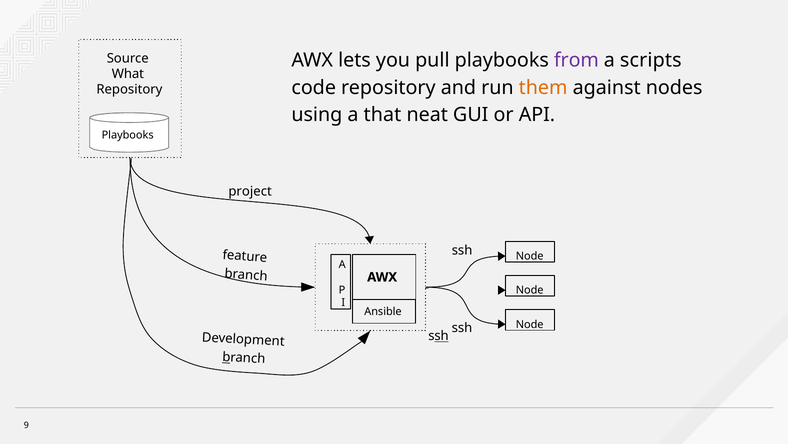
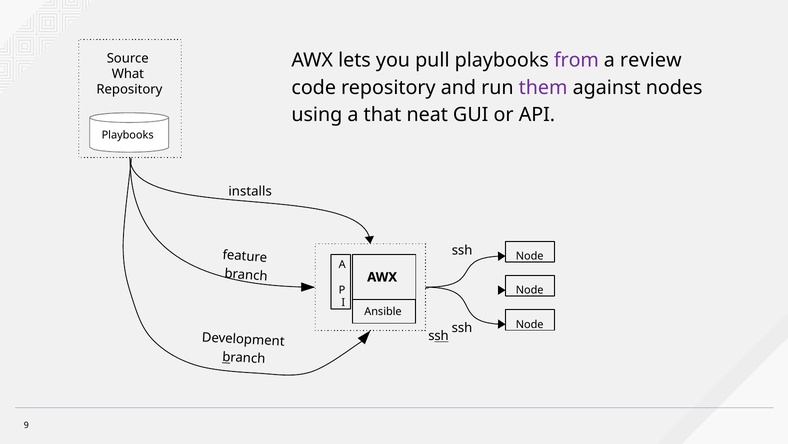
scripts: scripts -> review
them colour: orange -> purple
project: project -> installs
